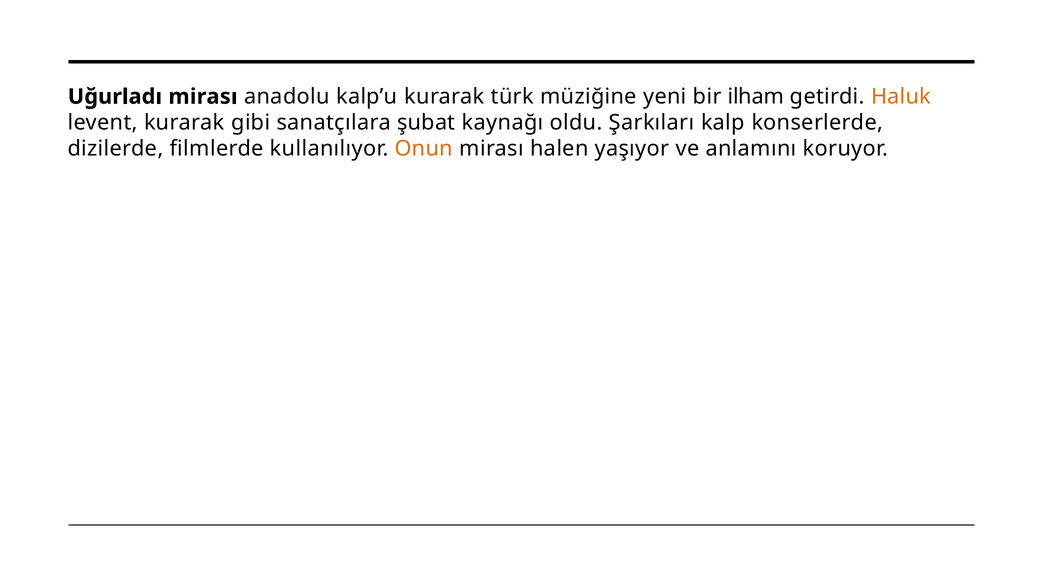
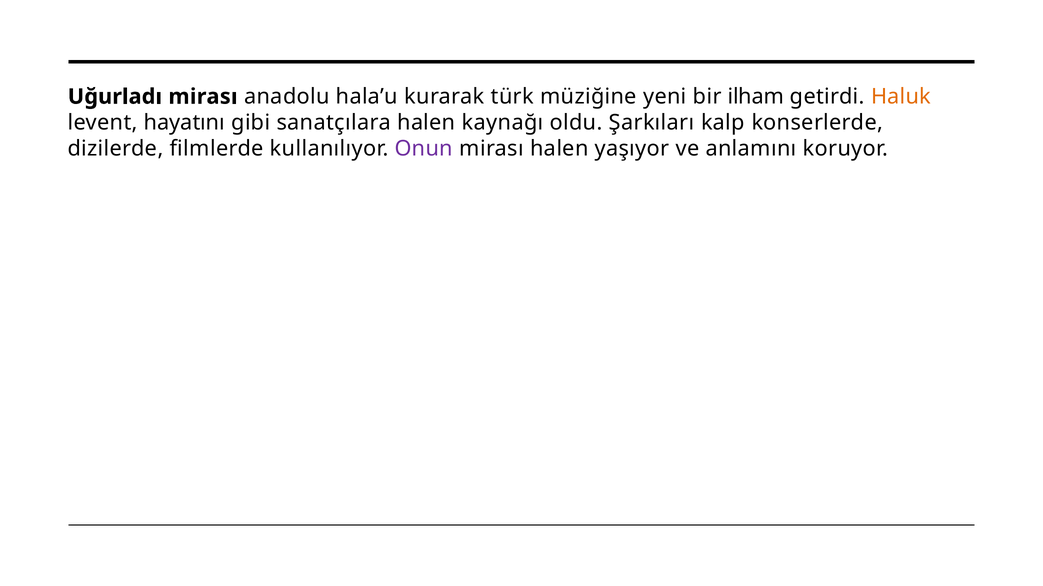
kalp’u: kalp’u -> hala’u
levent kurarak: kurarak -> hayatını
sanatçılara şubat: şubat -> halen
Onun colour: orange -> purple
